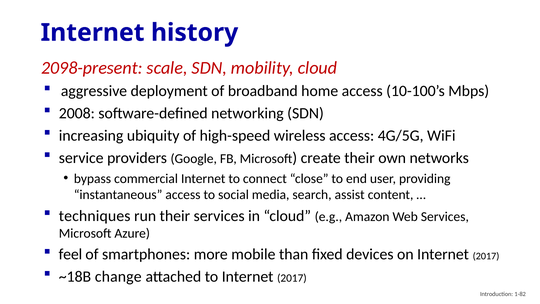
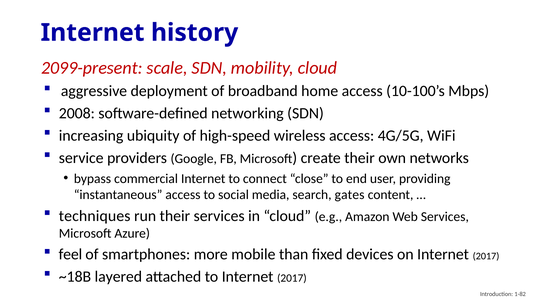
2098-present: 2098-present -> 2099-present
assist: assist -> gates
change: change -> layered
